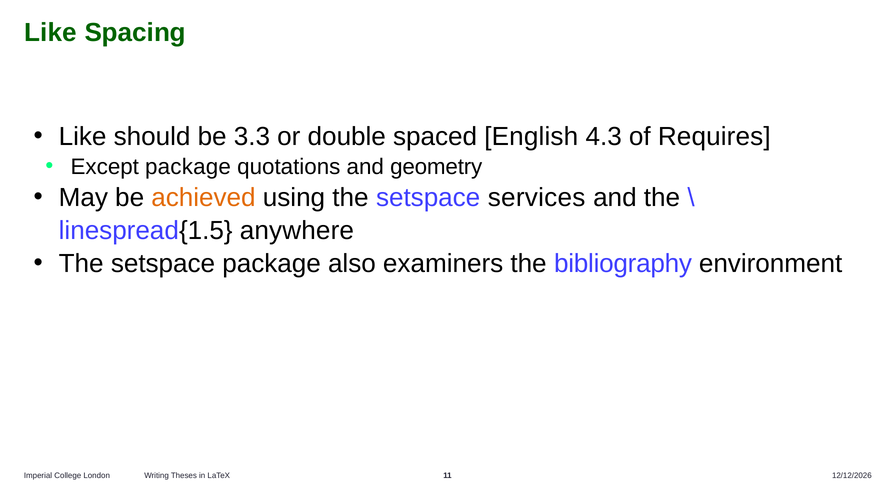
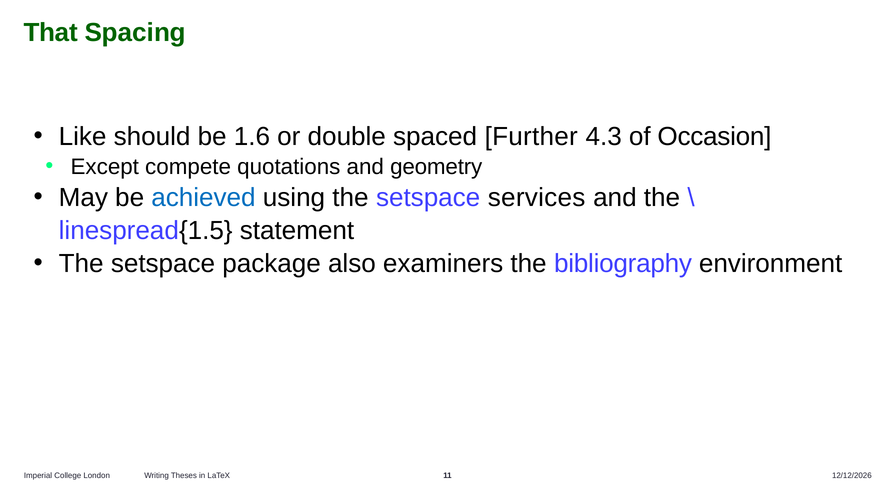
Like at (51, 32): Like -> That
3.3: 3.3 -> 1.6
English: English -> Further
Requires: Requires -> Occasion
Except package: package -> compete
achieved colour: orange -> blue
anywhere: anywhere -> statement
